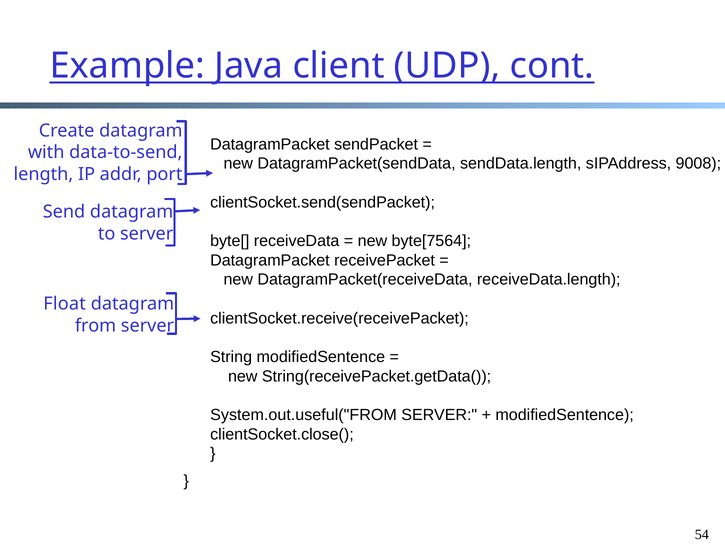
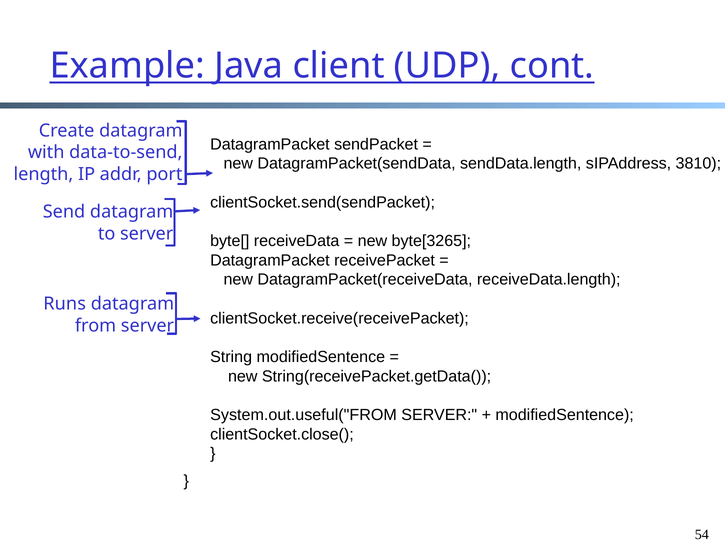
9008: 9008 -> 3810
byte[7564: byte[7564 -> byte[3265
Float: Float -> Runs
